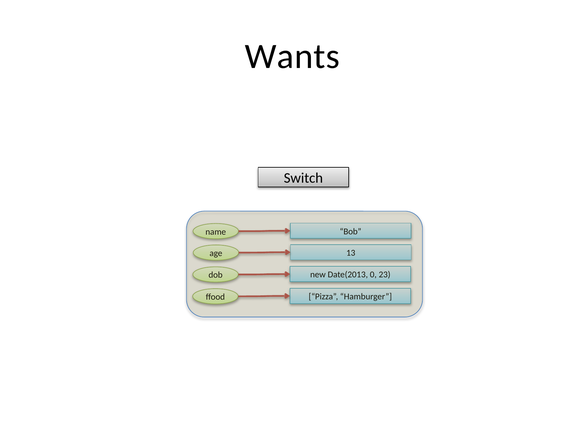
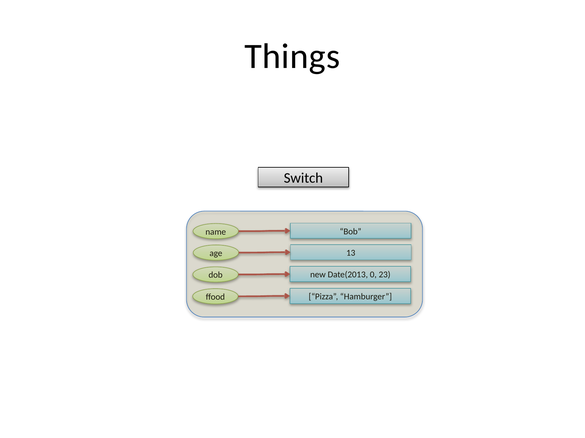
Wants: Wants -> Things
